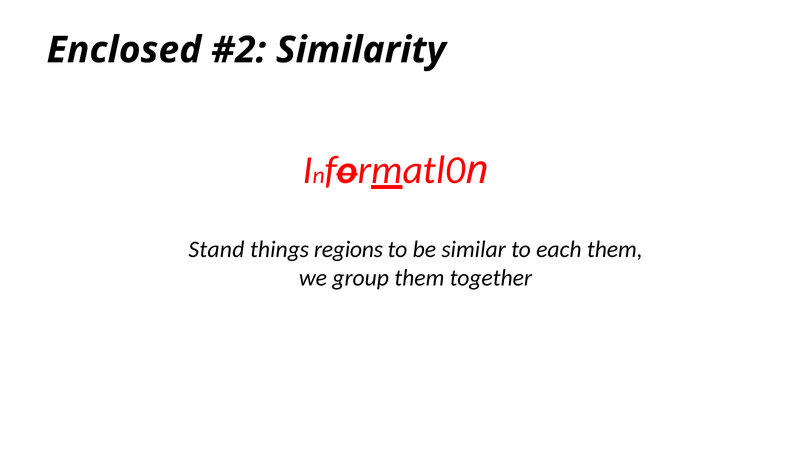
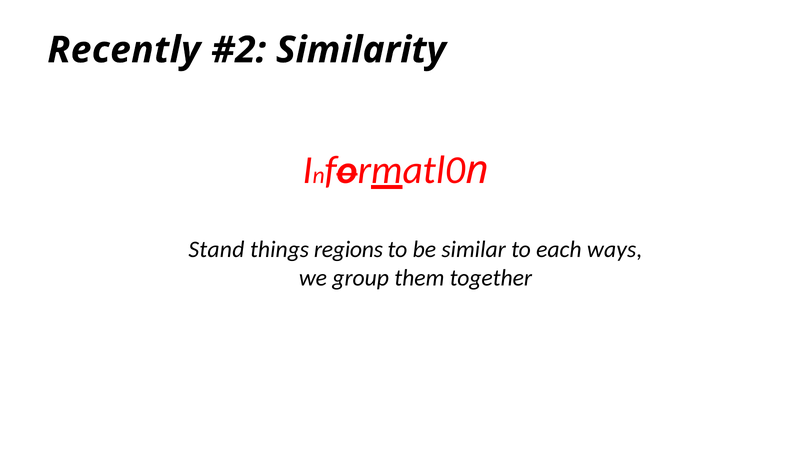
Enclosed: Enclosed -> Recently
each them: them -> ways
